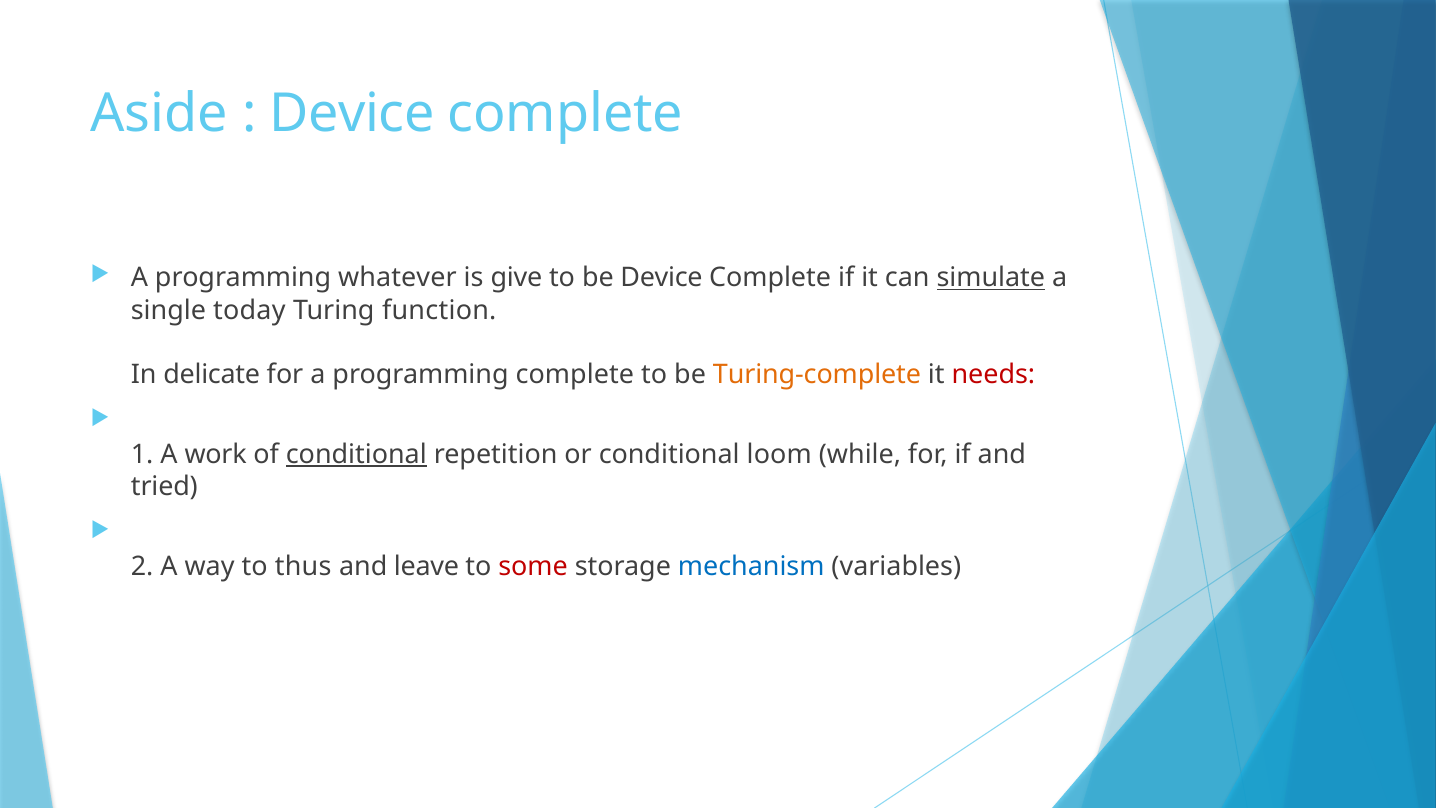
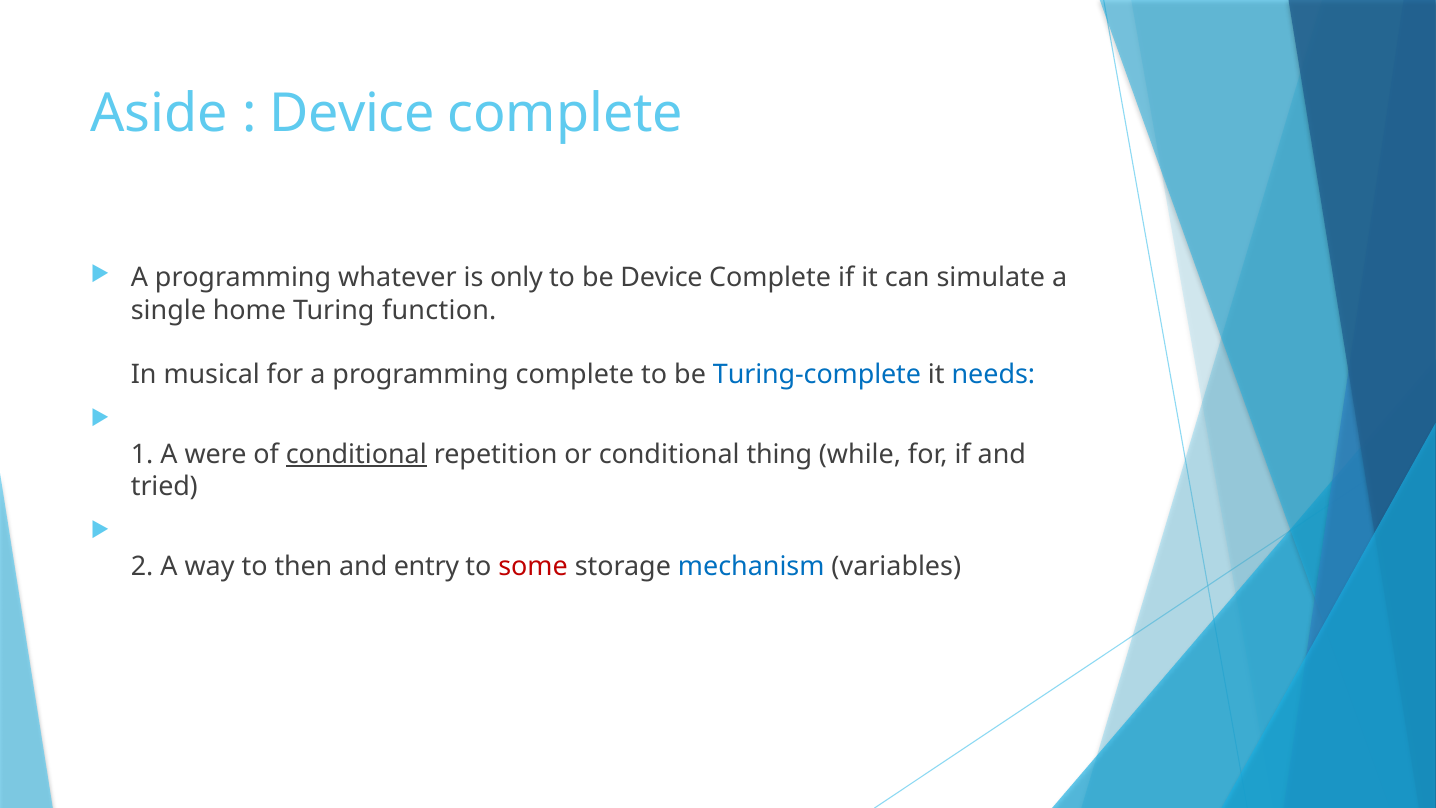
give: give -> only
simulate underline: present -> none
today: today -> home
delicate: delicate -> musical
Turing-complete colour: orange -> blue
needs colour: red -> blue
work: work -> were
loom: loom -> thing
thus: thus -> then
leave: leave -> entry
